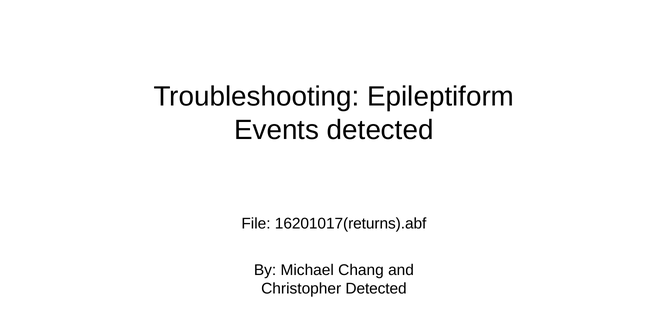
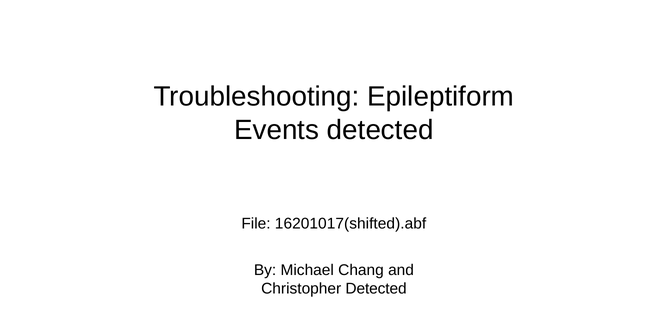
16201017(returns).abf: 16201017(returns).abf -> 16201017(shifted).abf
